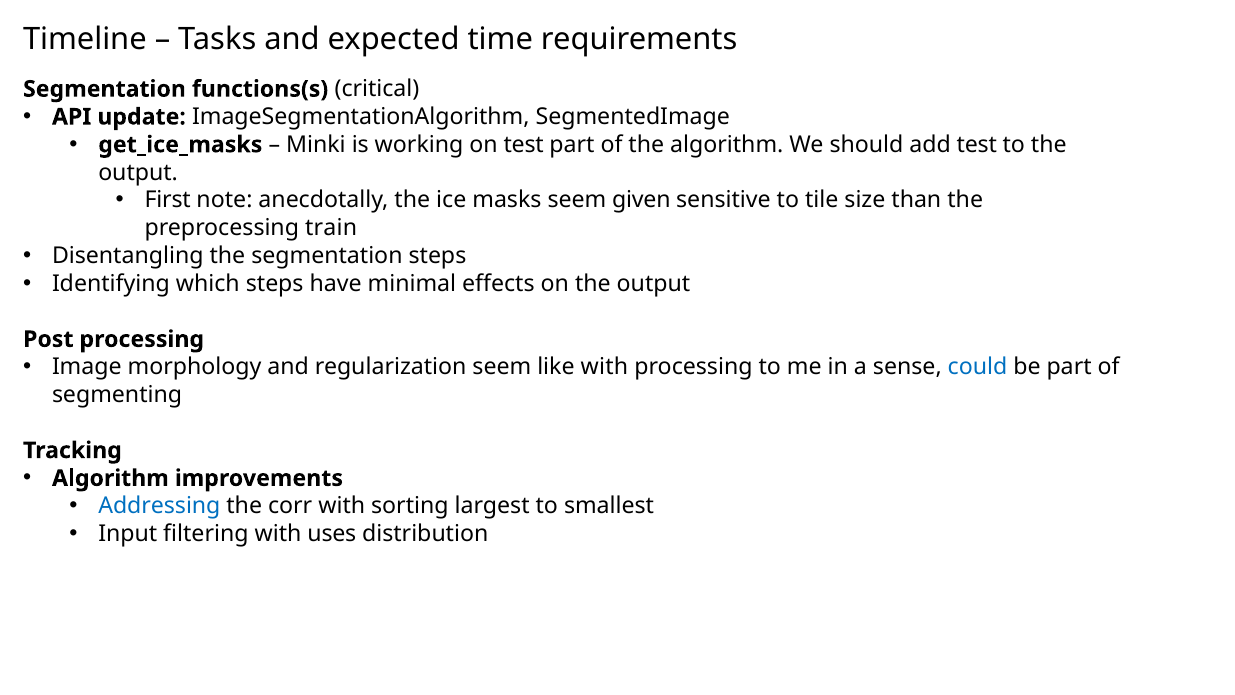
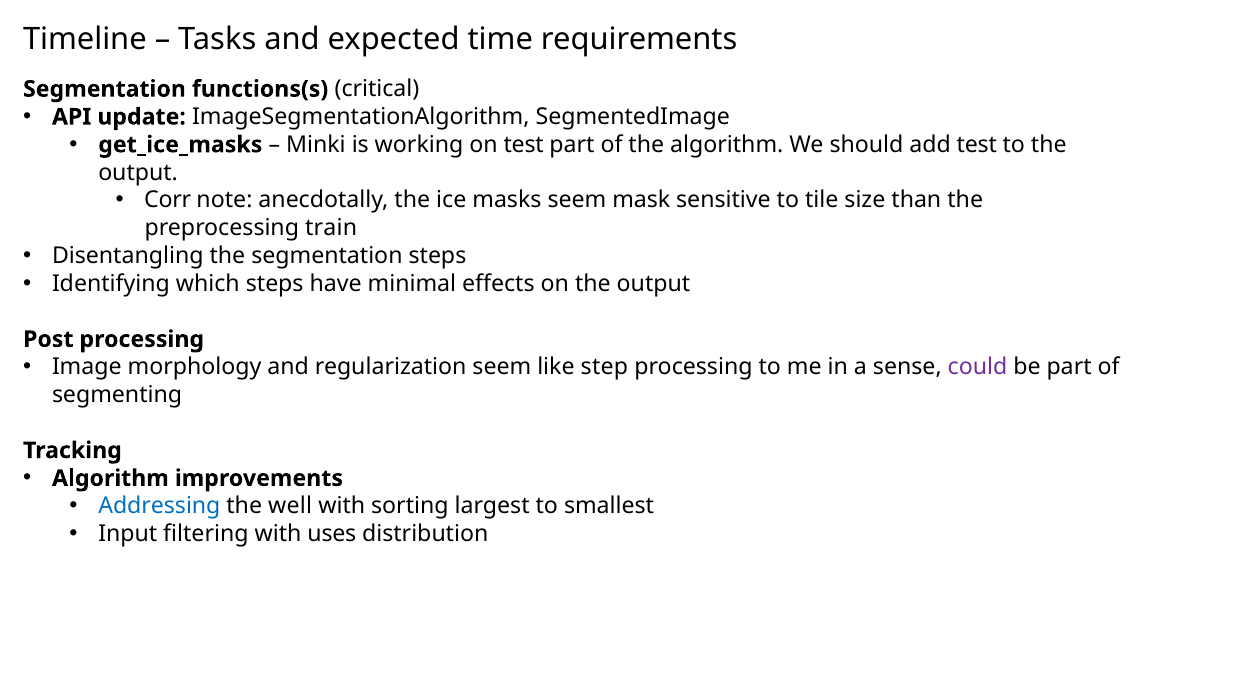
First: First -> Corr
given: given -> mask
like with: with -> step
could colour: blue -> purple
corr: corr -> well
